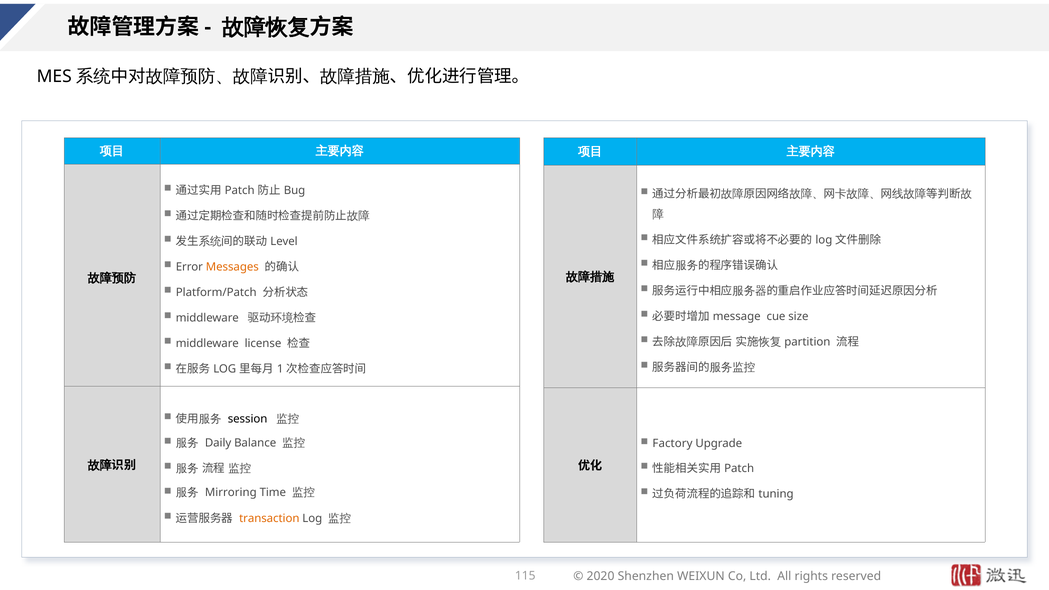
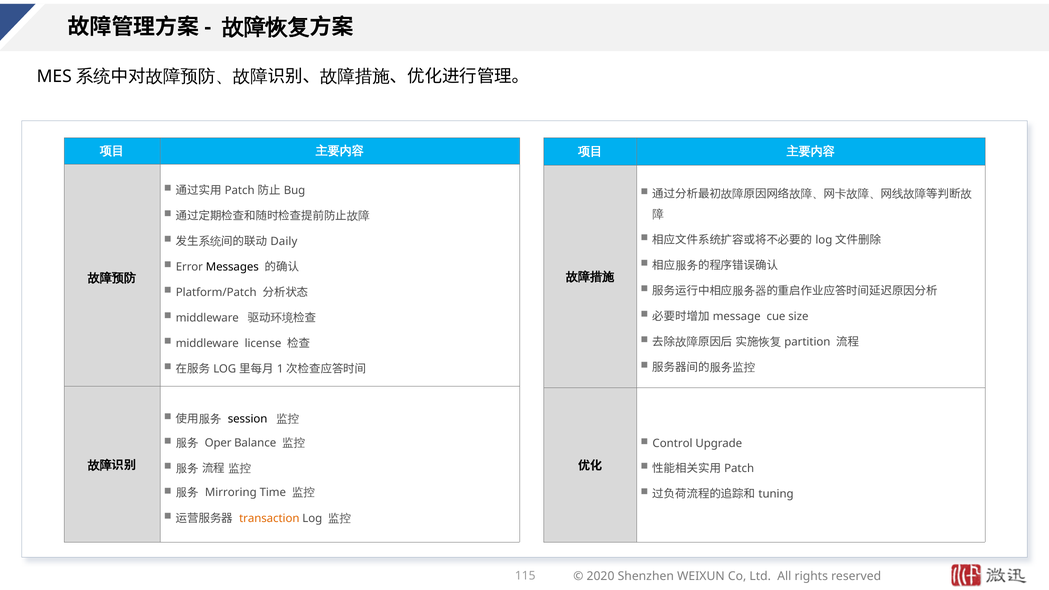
Level: Level -> Daily
Messages colour: orange -> black
Daily: Daily -> Oper
Factory: Factory -> Control
